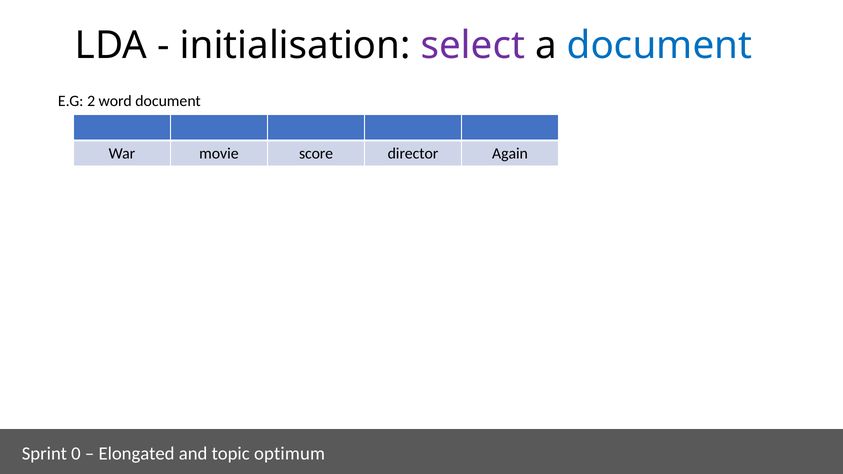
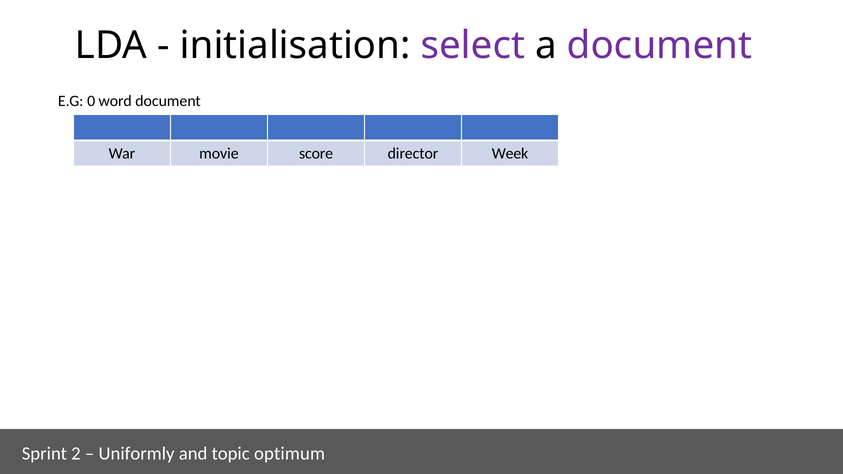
document at (659, 46) colour: blue -> purple
2: 2 -> 0
Again: Again -> Week
0: 0 -> 2
Elongated: Elongated -> Uniformly
